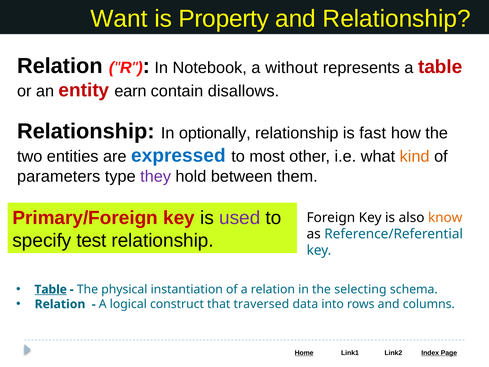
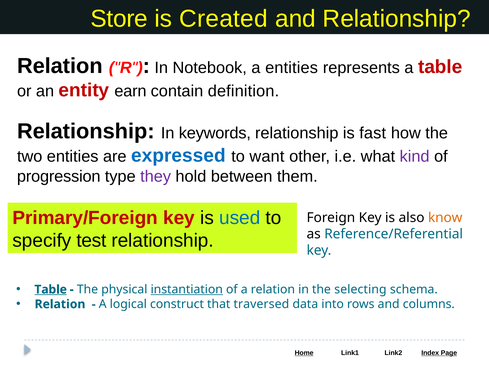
Want: Want -> Store
Property: Property -> Created
a without: without -> entities
disallows: disallows -> definition
optionally: optionally -> keywords
most: most -> want
kind colour: orange -> purple
parameters: parameters -> progression
used colour: purple -> blue
instantiation underline: none -> present
